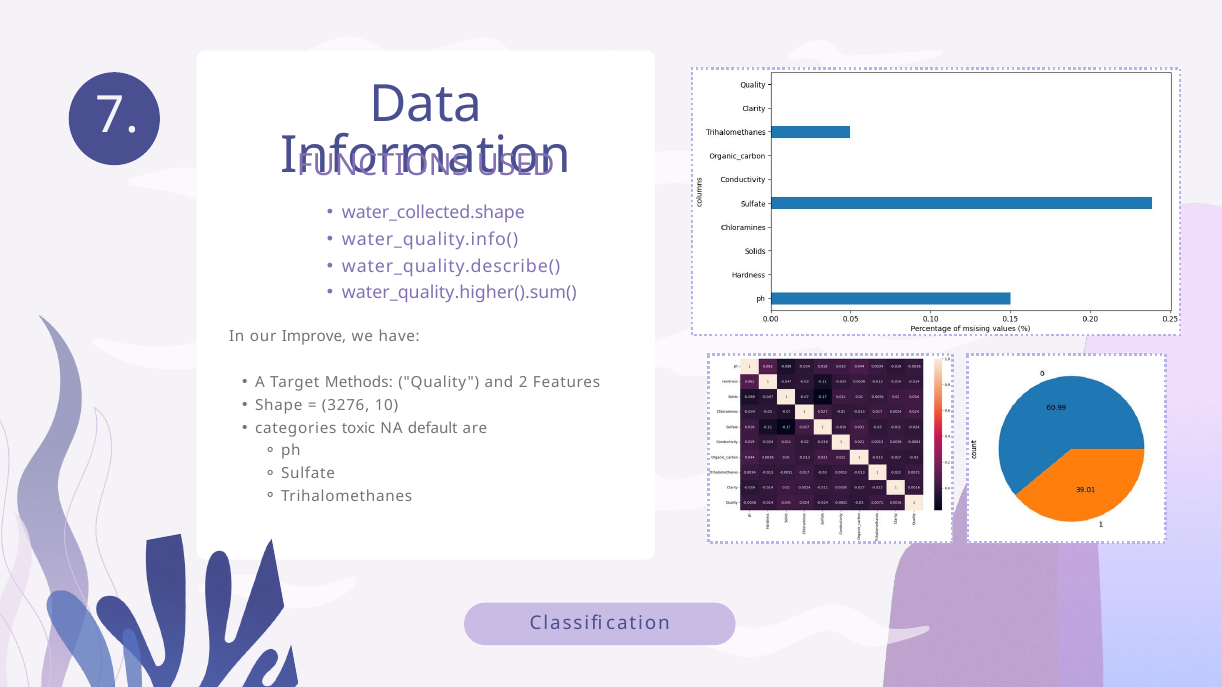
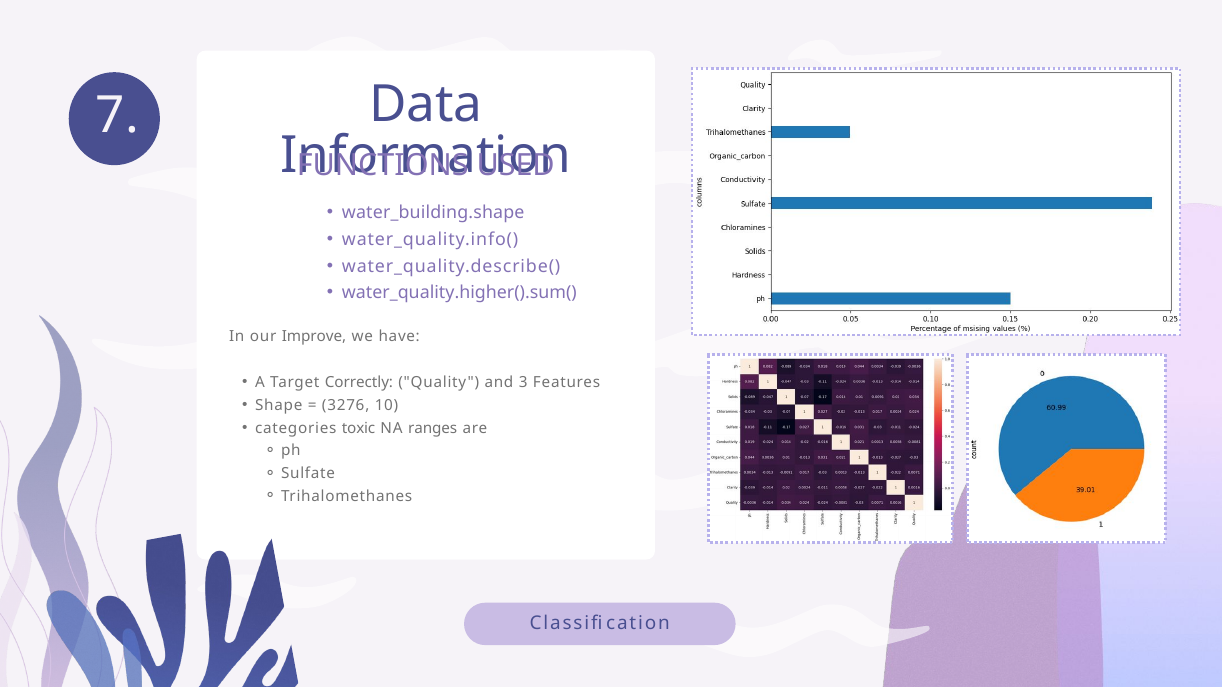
water_collected.shape: water_collected.shape -> water_building.shape
Methods: Methods -> Correctly
2: 2 -> 3
default: default -> ranges
